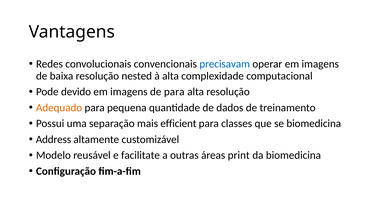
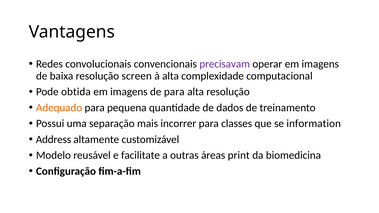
precisavam colour: blue -> purple
nested: nested -> screen
devido: devido -> obtida
efficient: efficient -> incorrer
se biomedicina: biomedicina -> information
